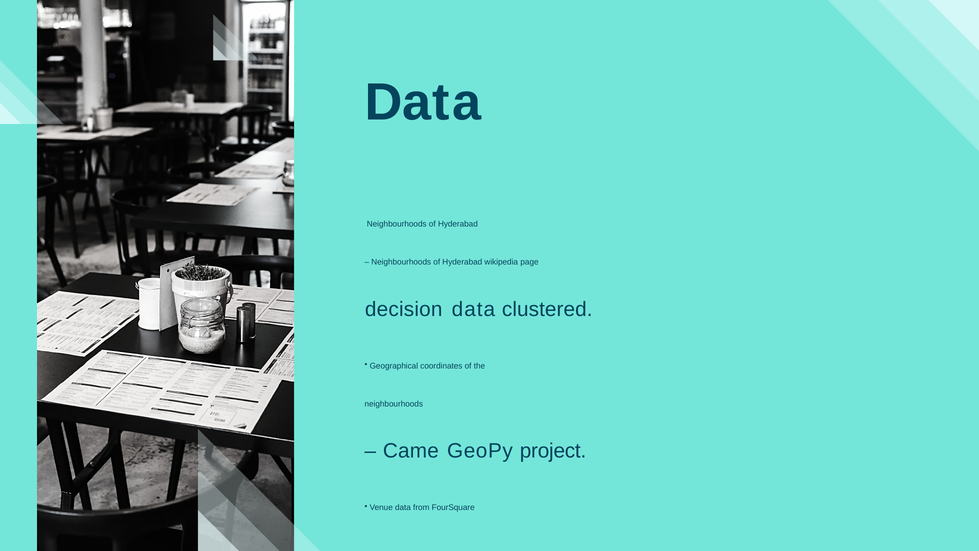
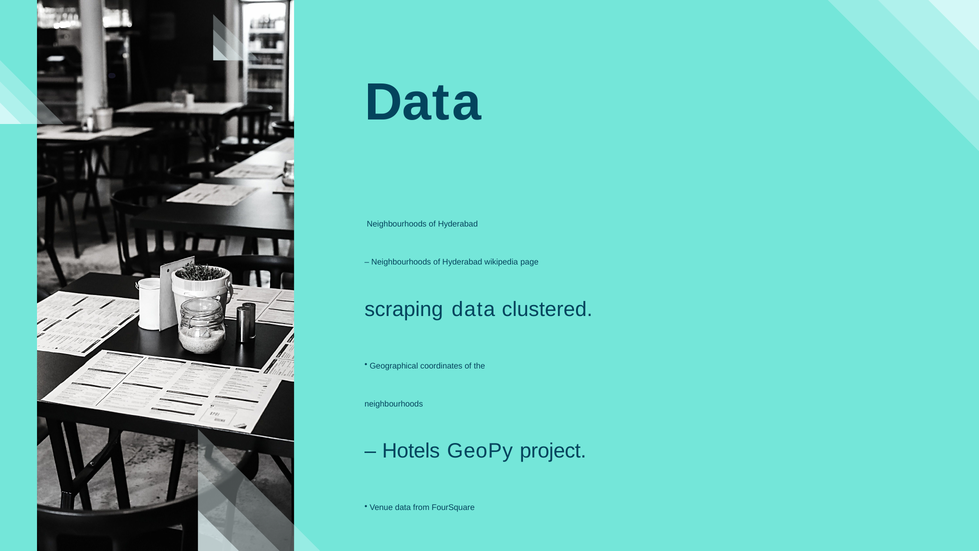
decision: decision -> scraping
Came: Came -> Hotels
